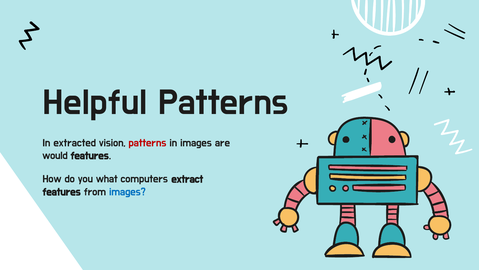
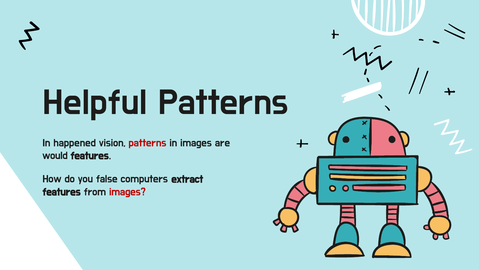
extracted: extracted -> happened
what: what -> false
images at (127, 191) colour: blue -> red
